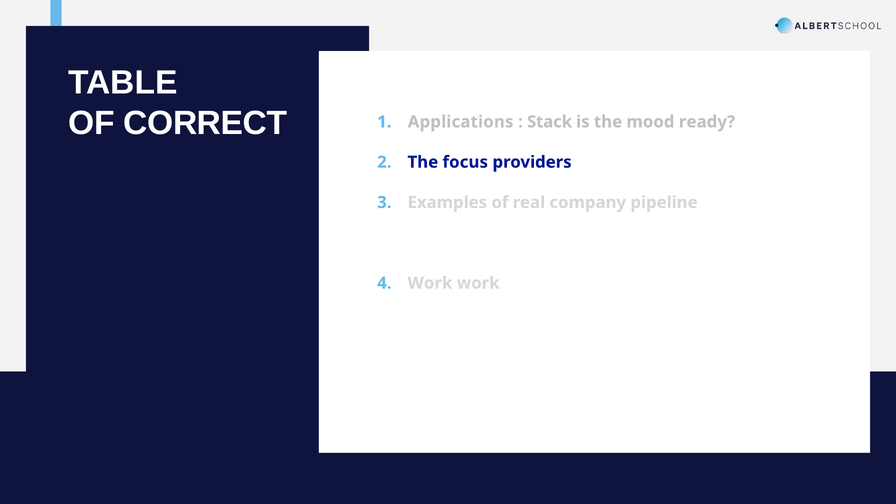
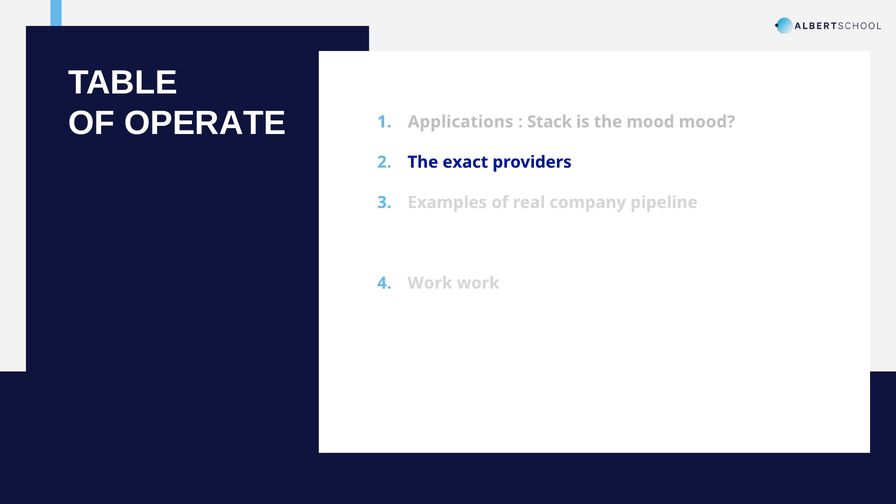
CORRECT: CORRECT -> OPERATE
mood ready: ready -> mood
focus: focus -> exact
